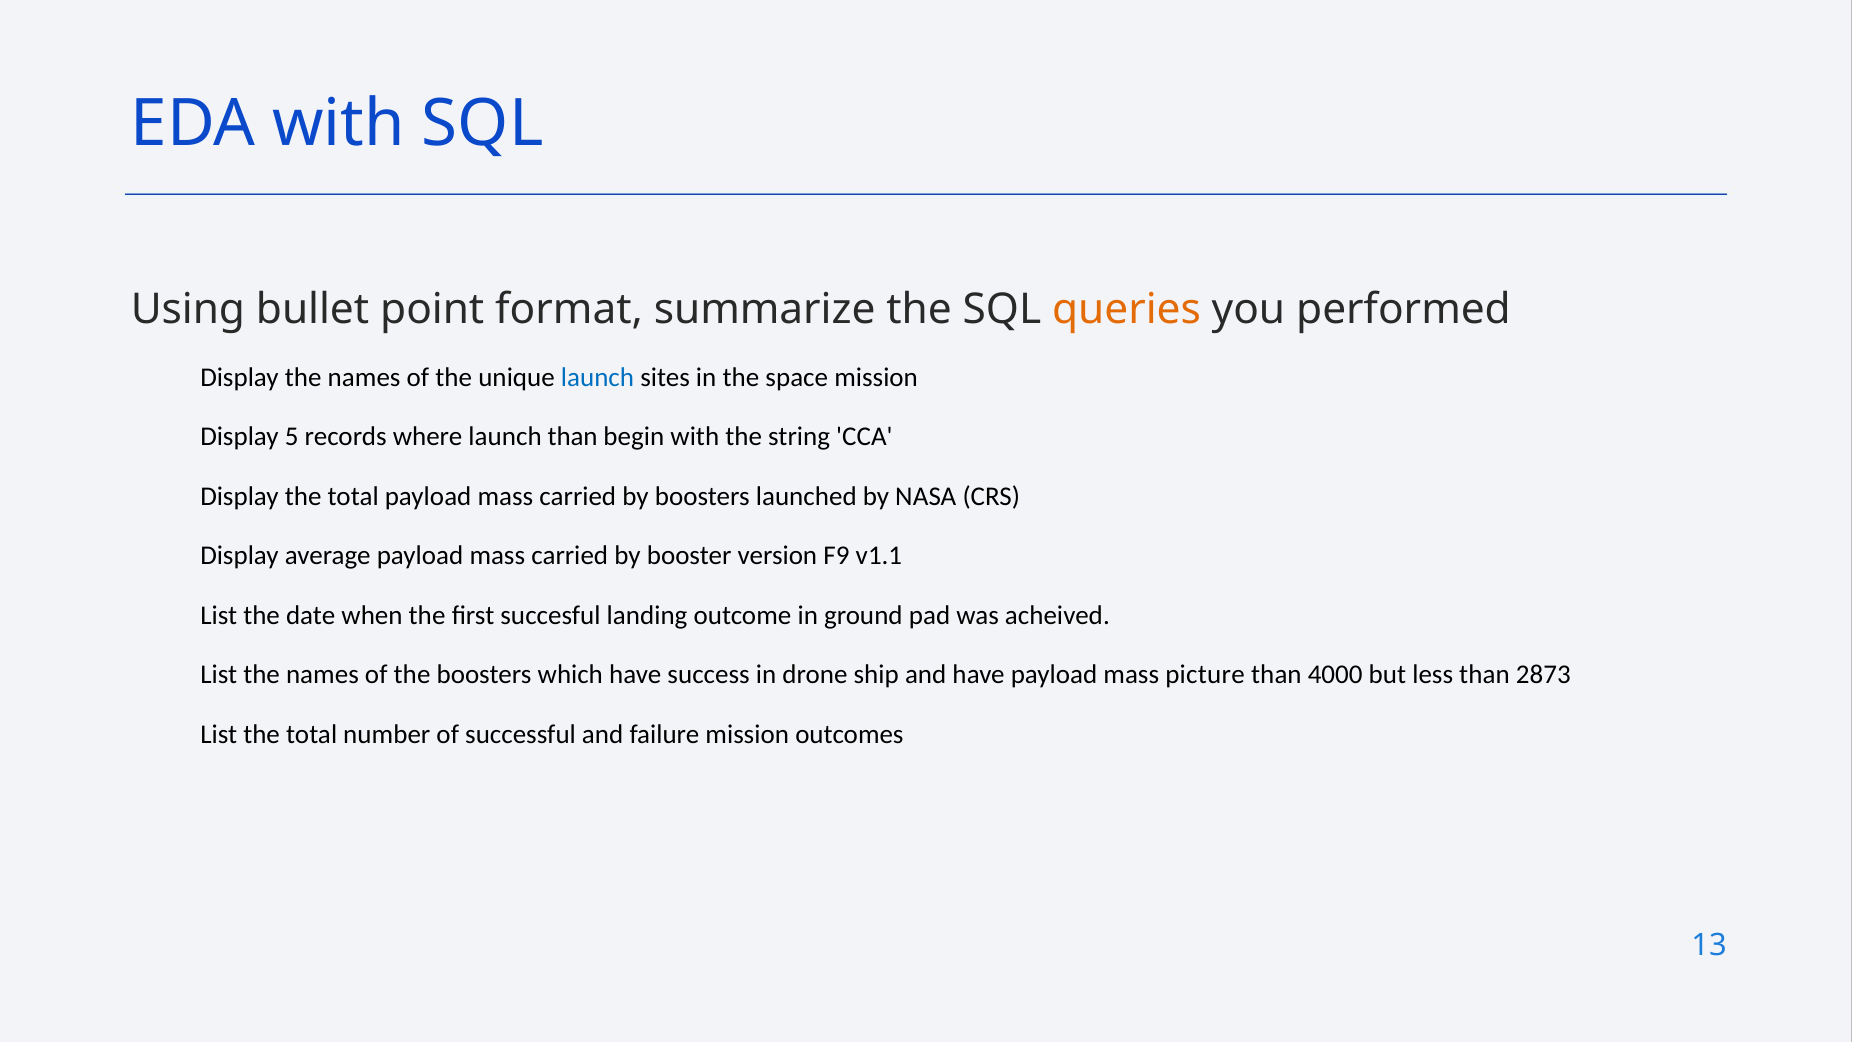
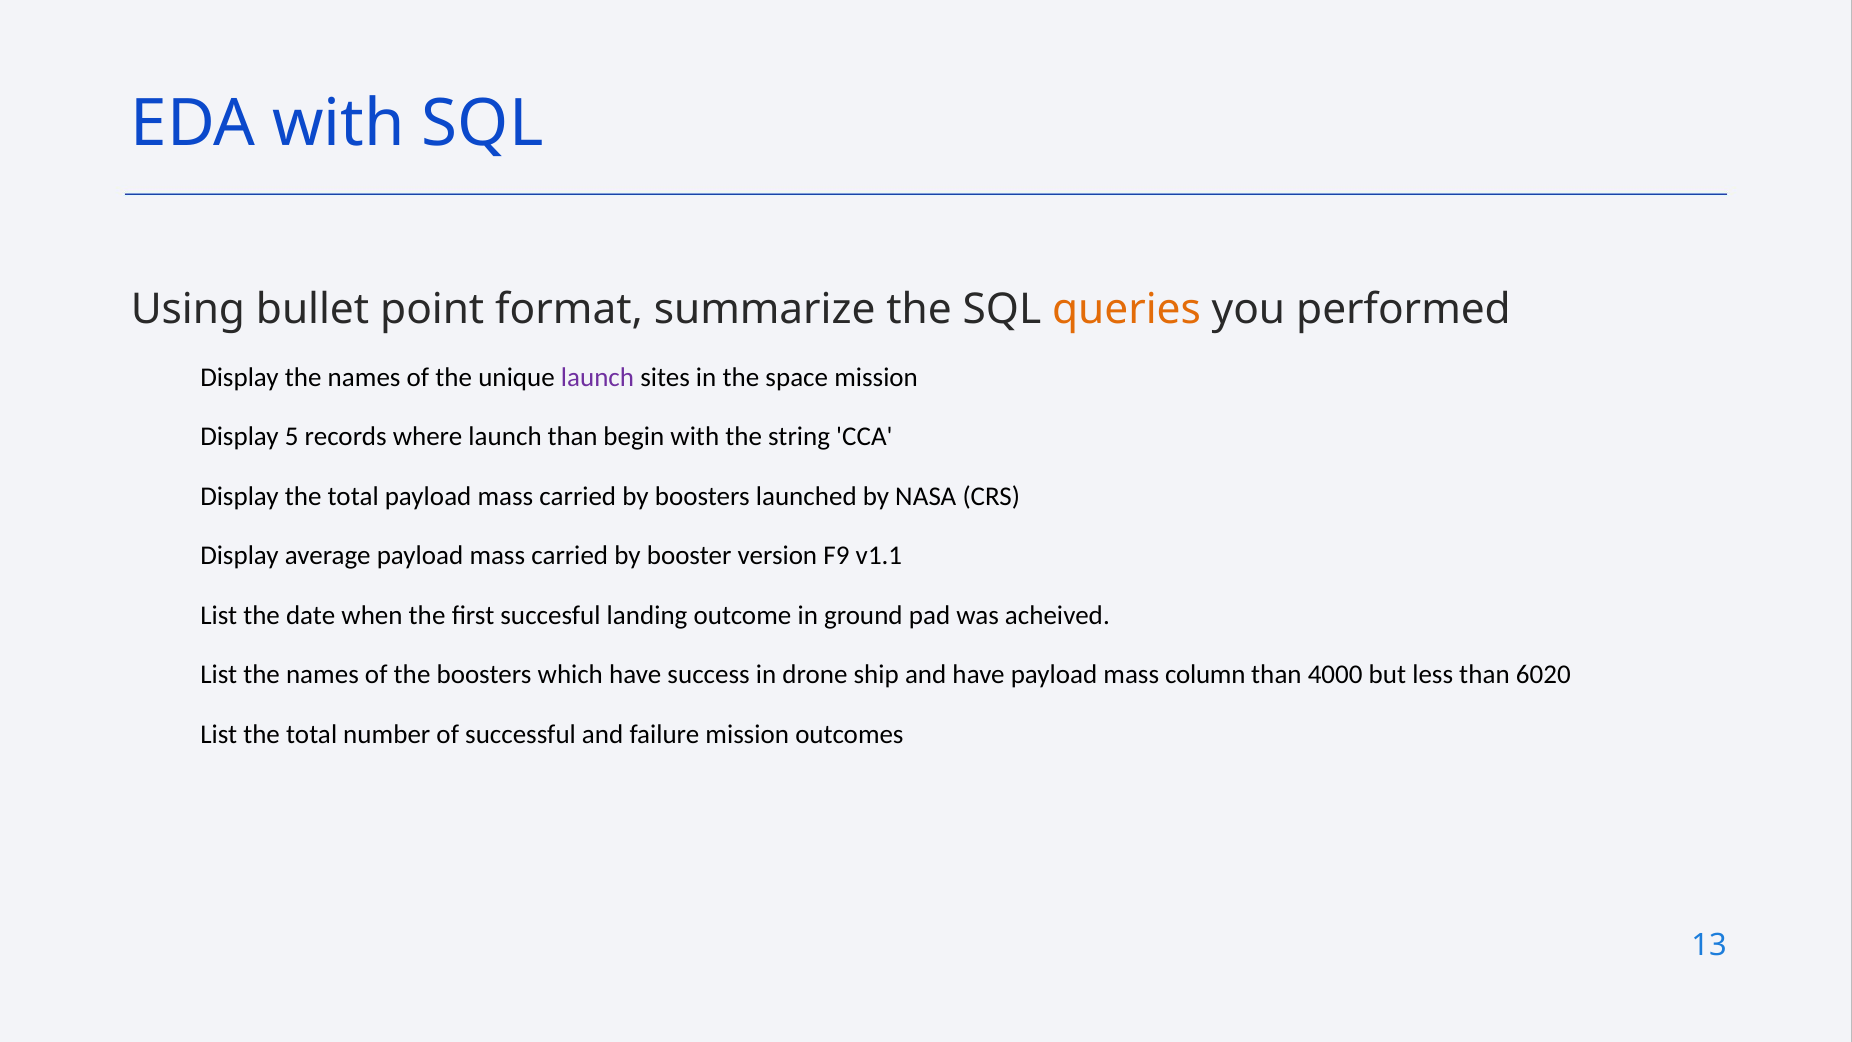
launch at (597, 377) colour: blue -> purple
picture: picture -> column
2873: 2873 -> 6020
